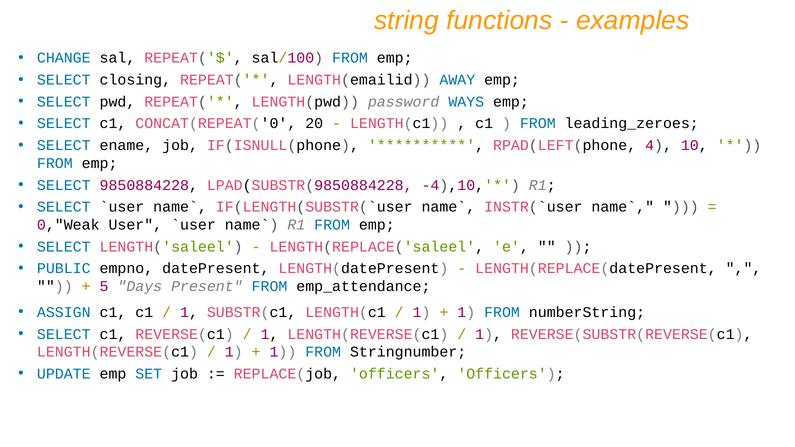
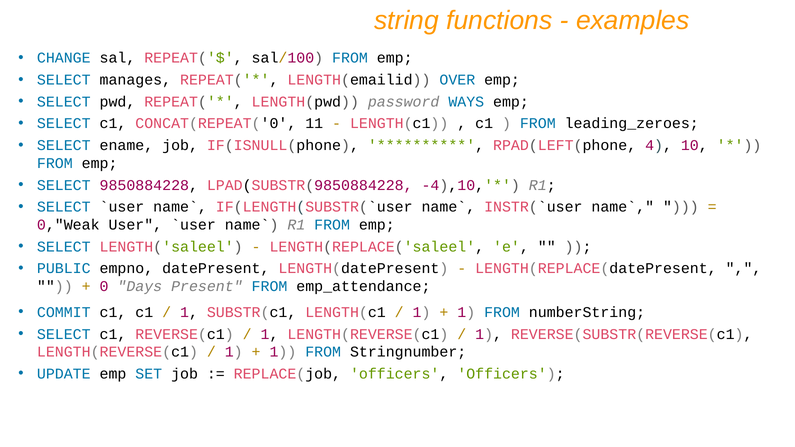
closing: closing -> manages
AWAY: AWAY -> OVER
20: 20 -> 11
5: 5 -> 0
ASSIGN: ASSIGN -> COMMIT
